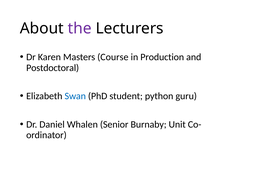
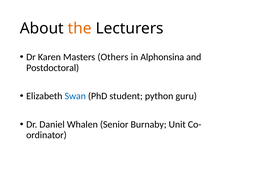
the colour: purple -> orange
Course: Course -> Others
Production: Production -> Alphonsina
